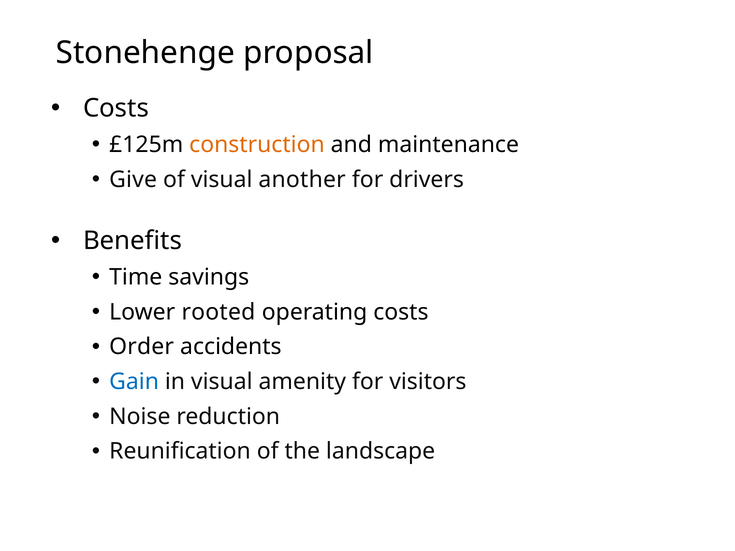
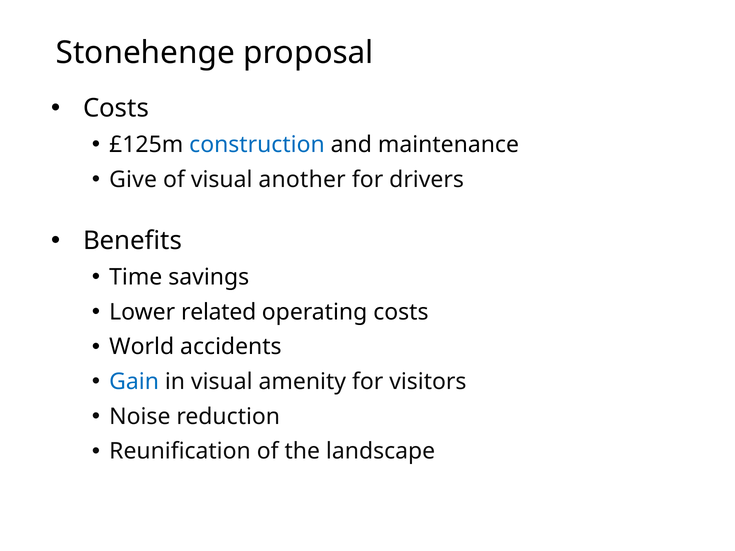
construction colour: orange -> blue
rooted: rooted -> related
Order: Order -> World
